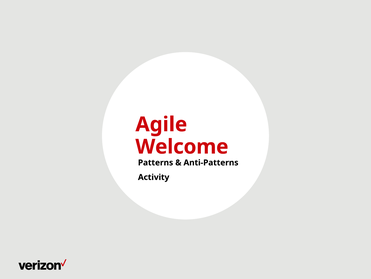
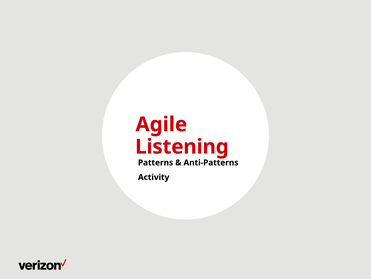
Welcome: Welcome -> Listening
